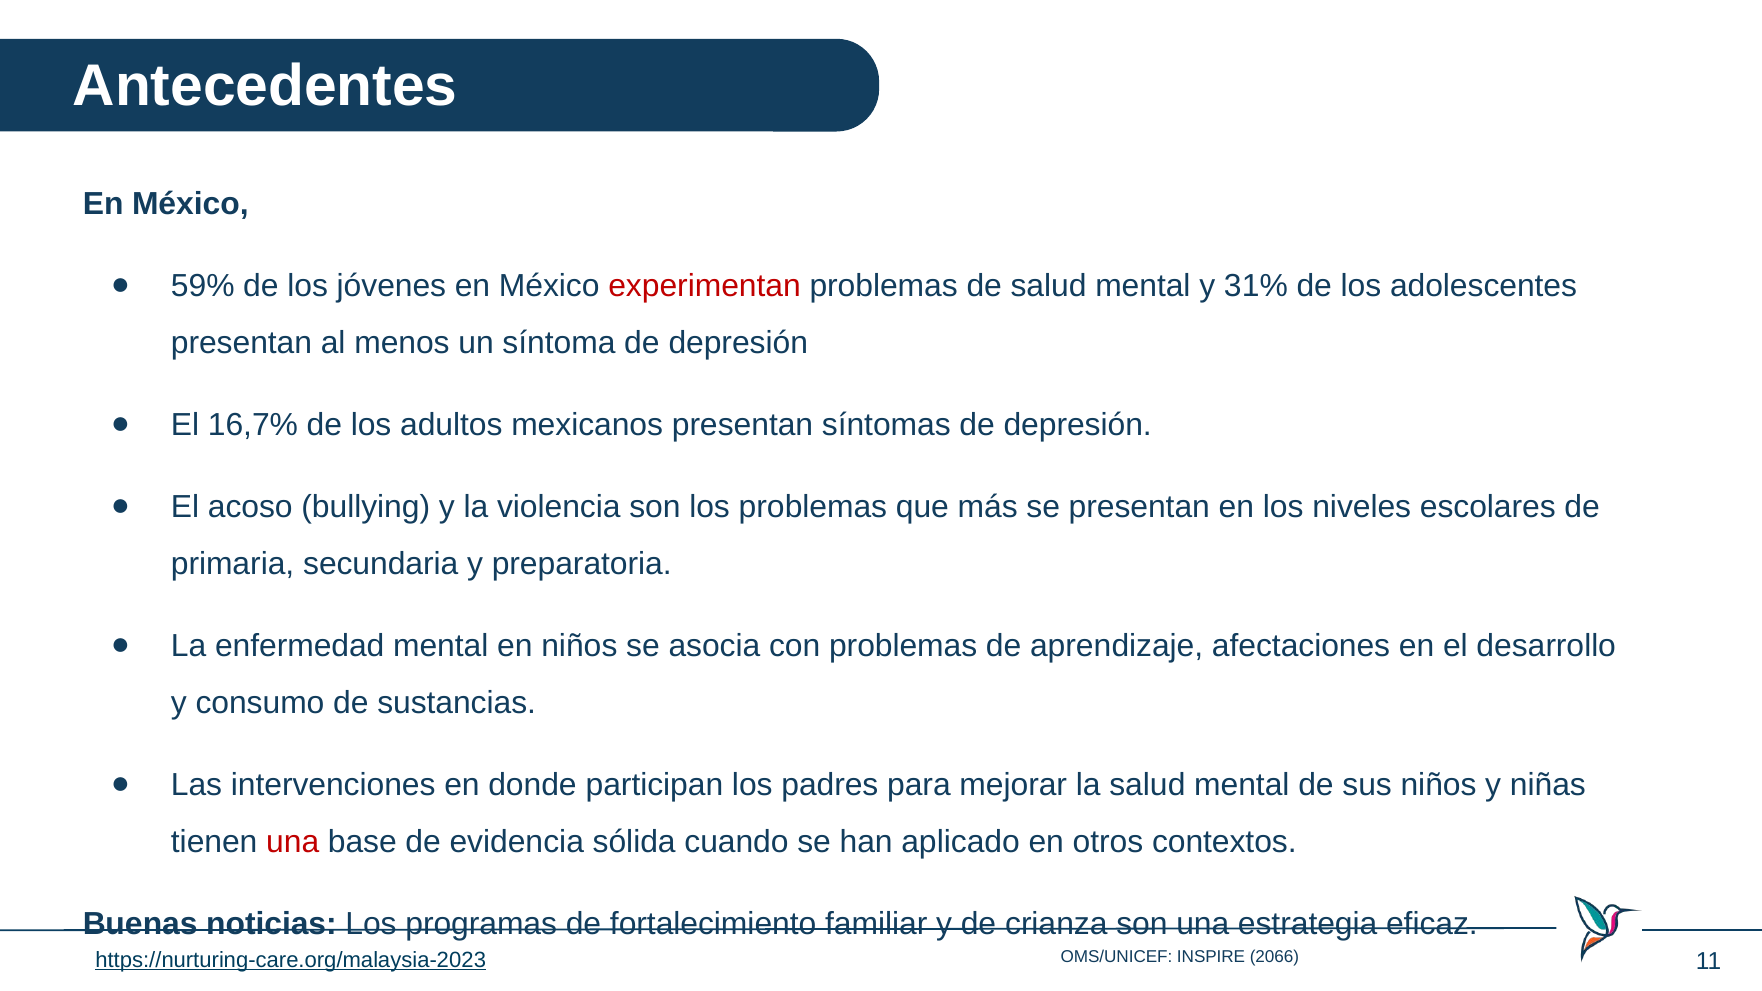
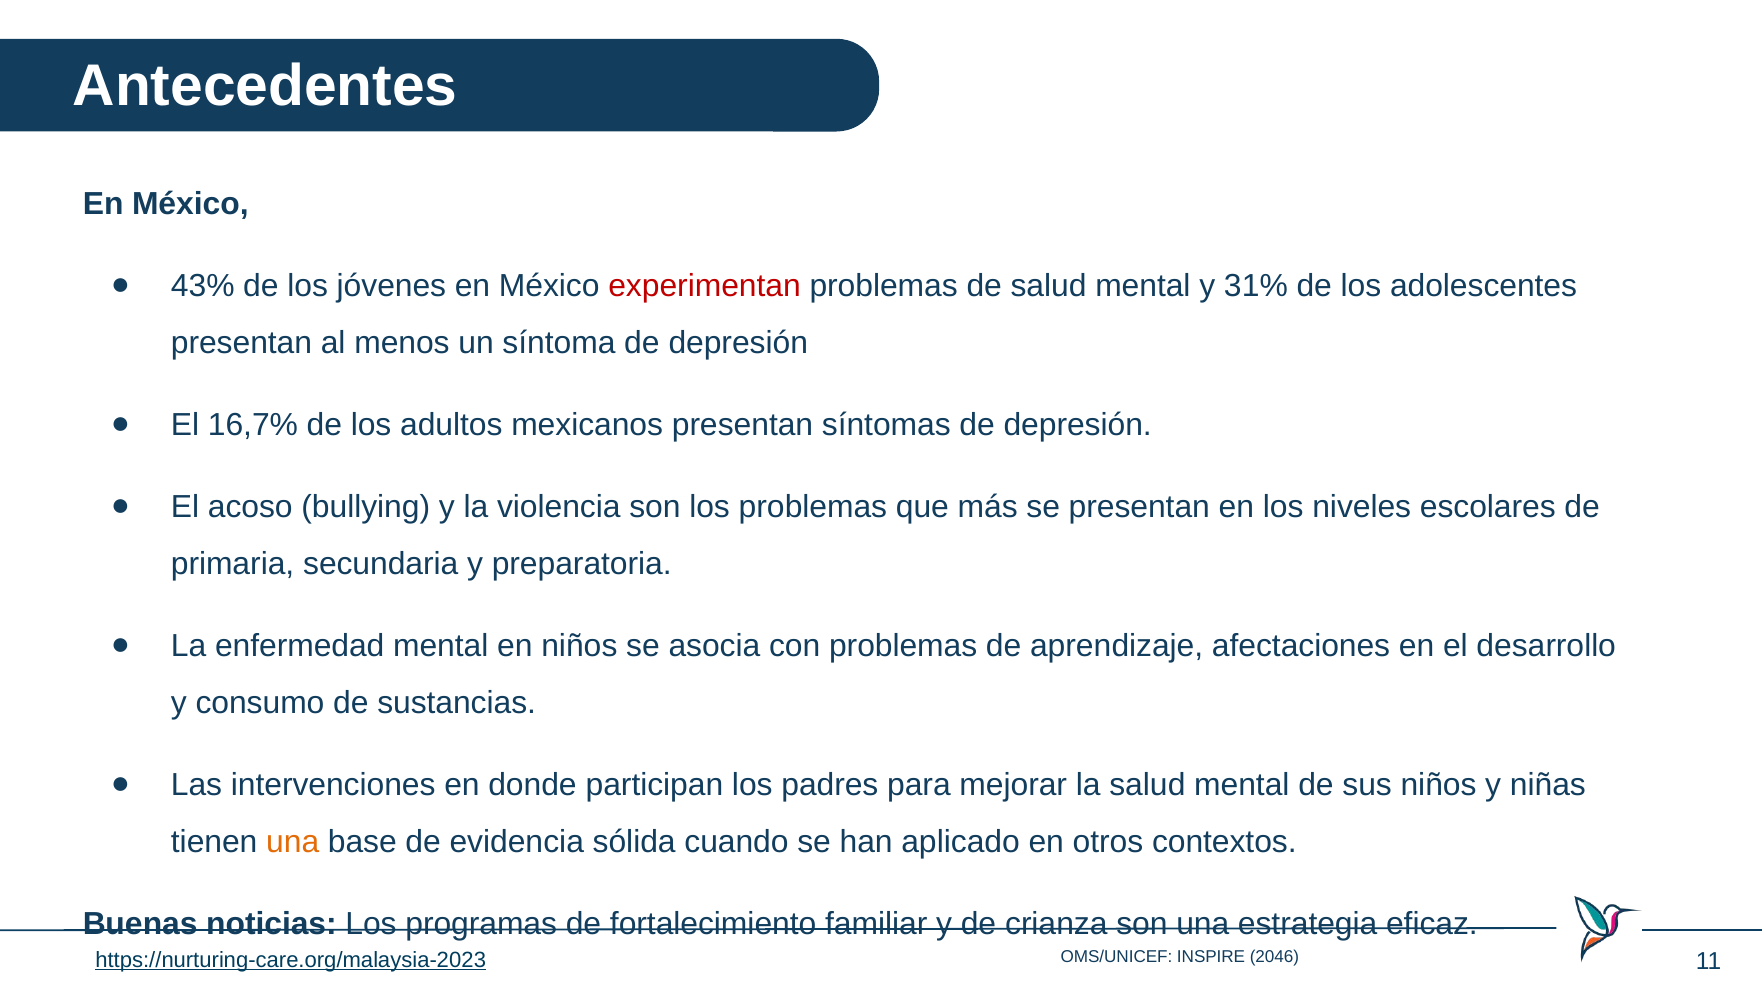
59%: 59% -> 43%
una at (293, 842) colour: red -> orange
2066: 2066 -> 2046
